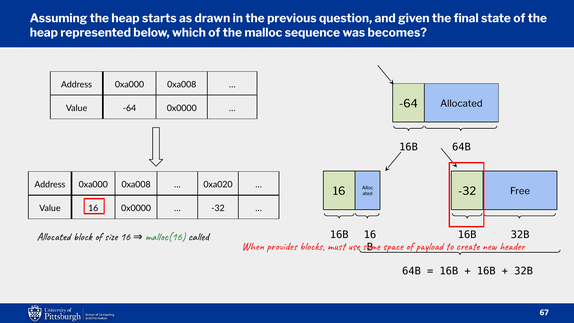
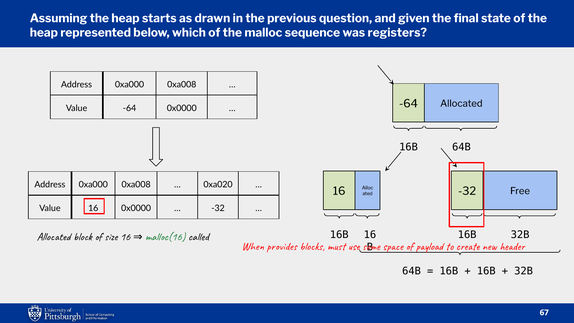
becomes: becomes -> registers
